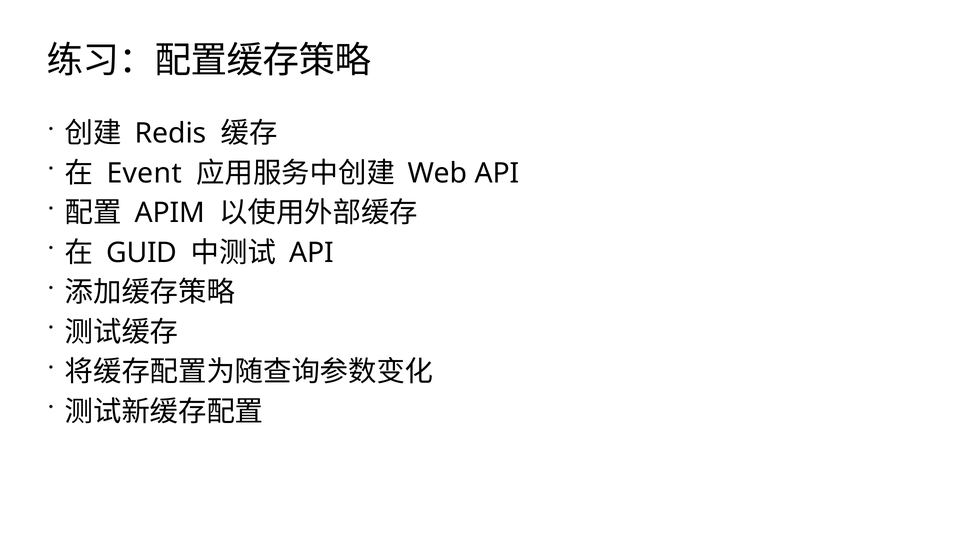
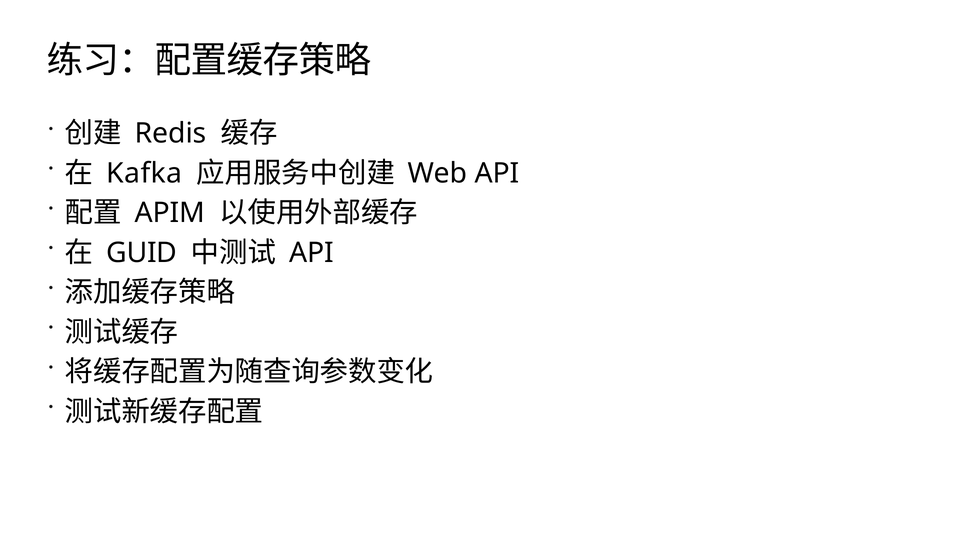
Event: Event -> Kafka
